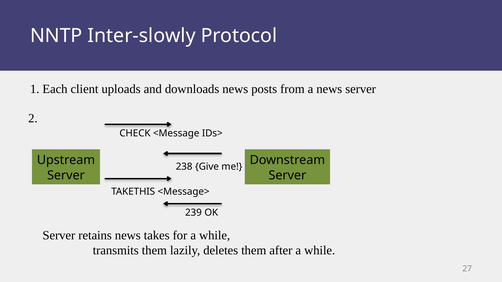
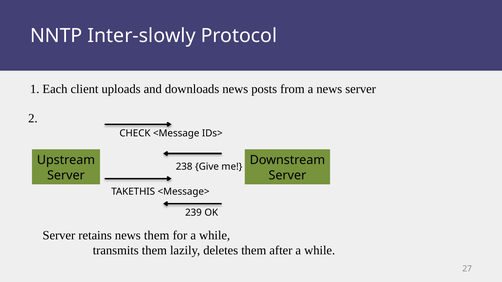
news takes: takes -> them
